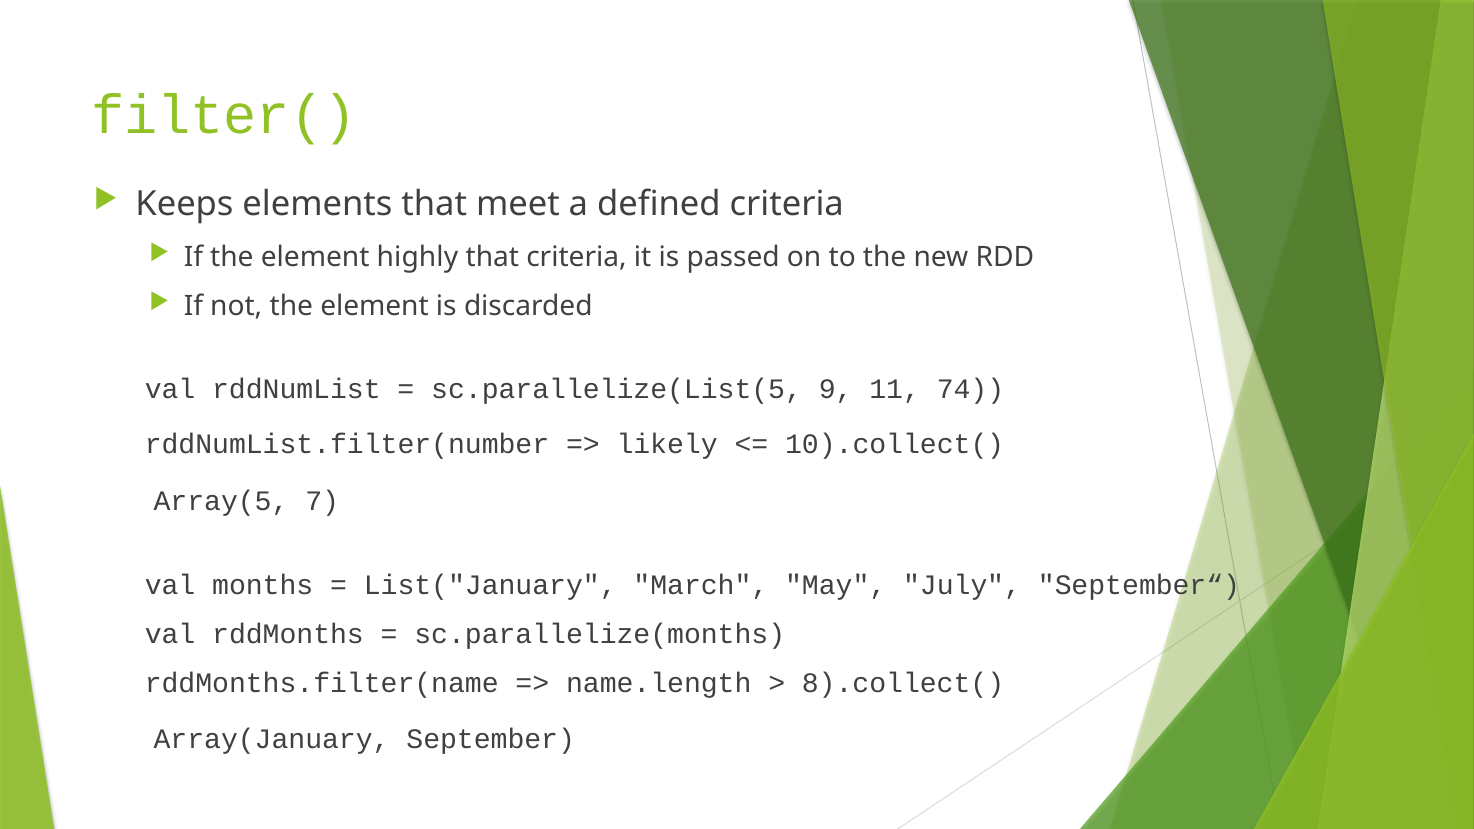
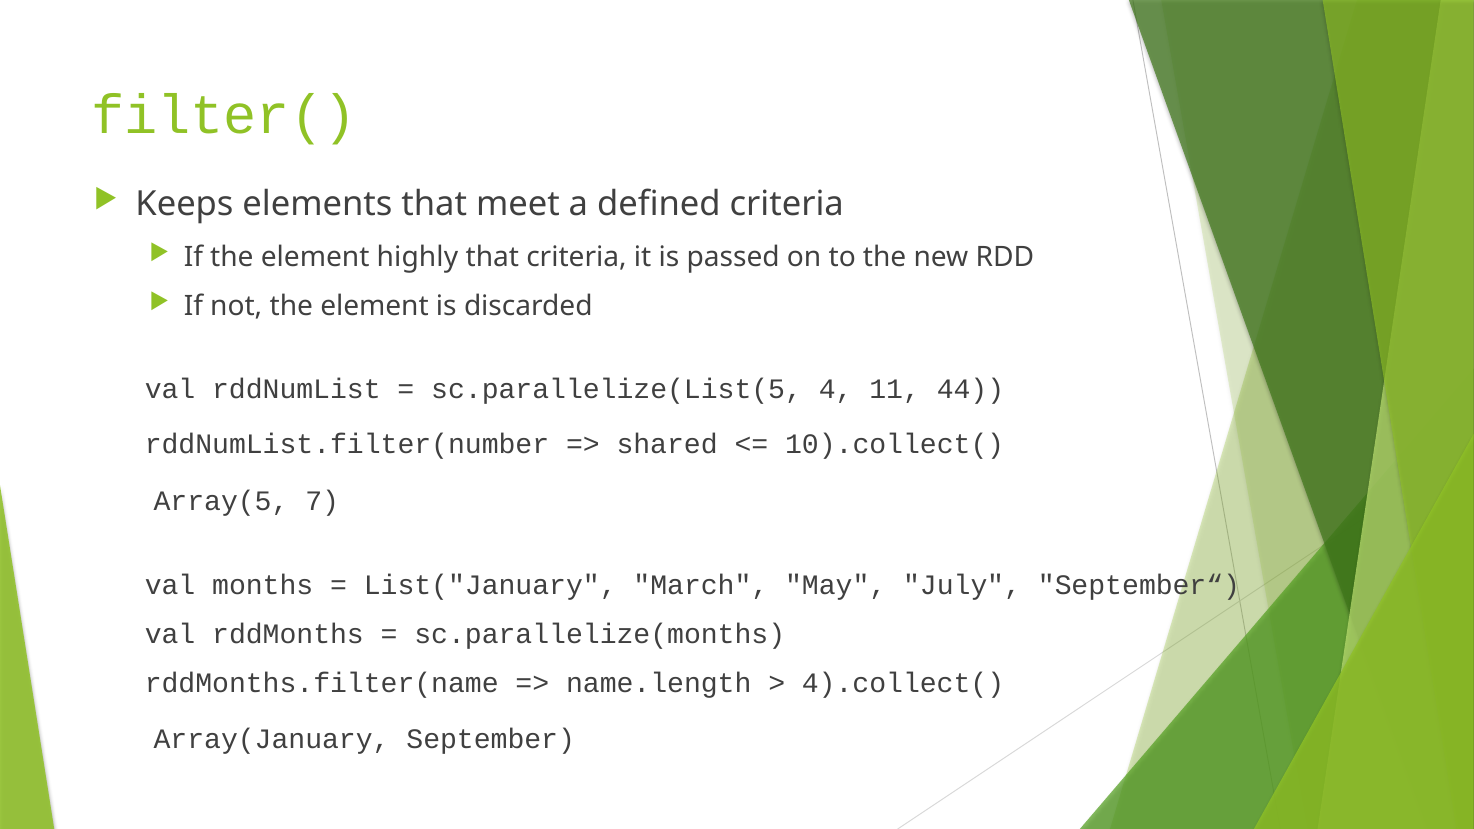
9: 9 -> 4
74: 74 -> 44
likely: likely -> shared
8).collect(: 8).collect( -> 4).collect(
